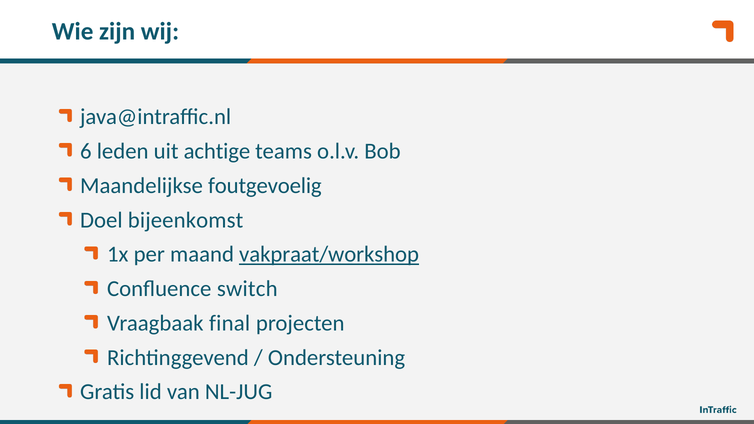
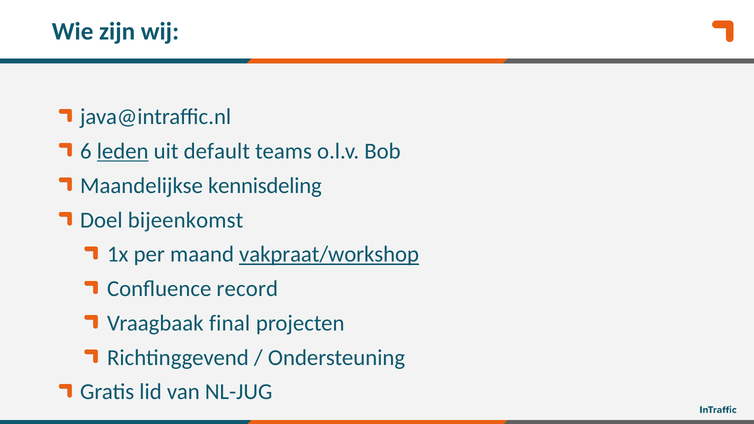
leden underline: none -> present
achtige: achtige -> default
foutgevoelig: foutgevoelig -> kennisdeling
switch: switch -> record
